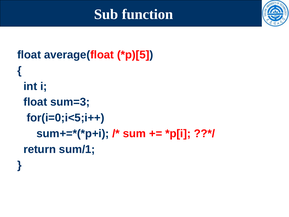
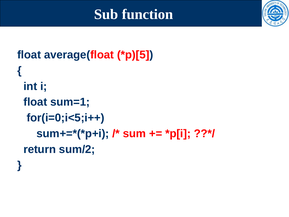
sum=3: sum=3 -> sum=1
sum/1: sum/1 -> sum/2
